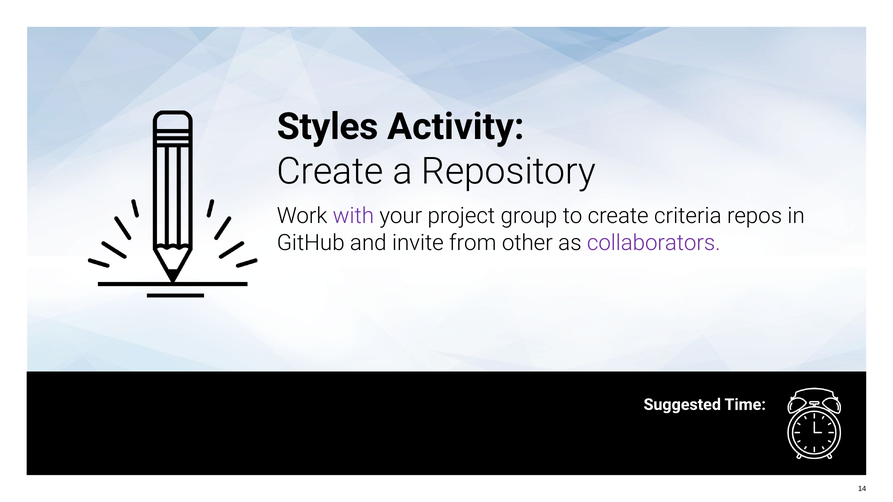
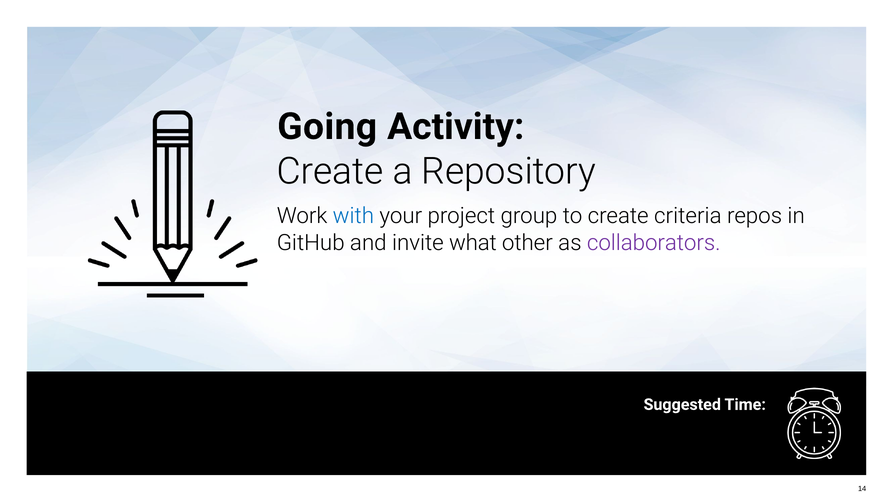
Styles: Styles -> Going
with colour: purple -> blue
from: from -> what
